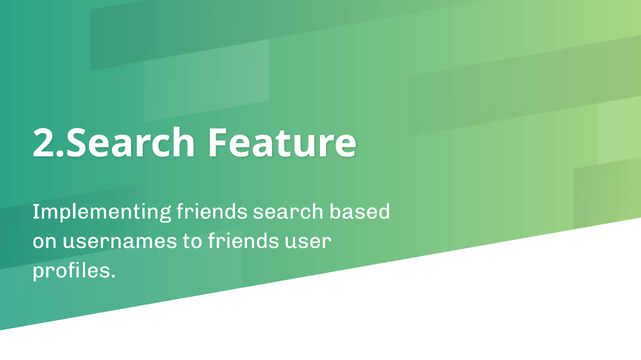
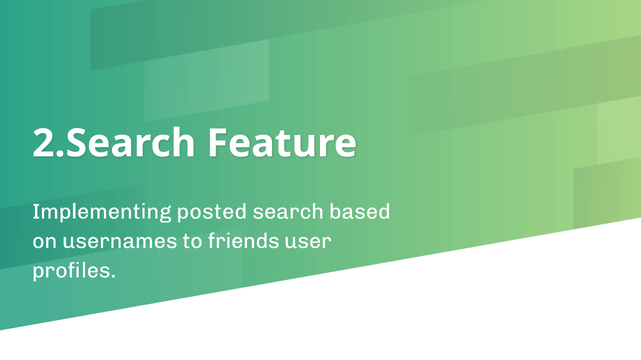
Implementing friends: friends -> posted
